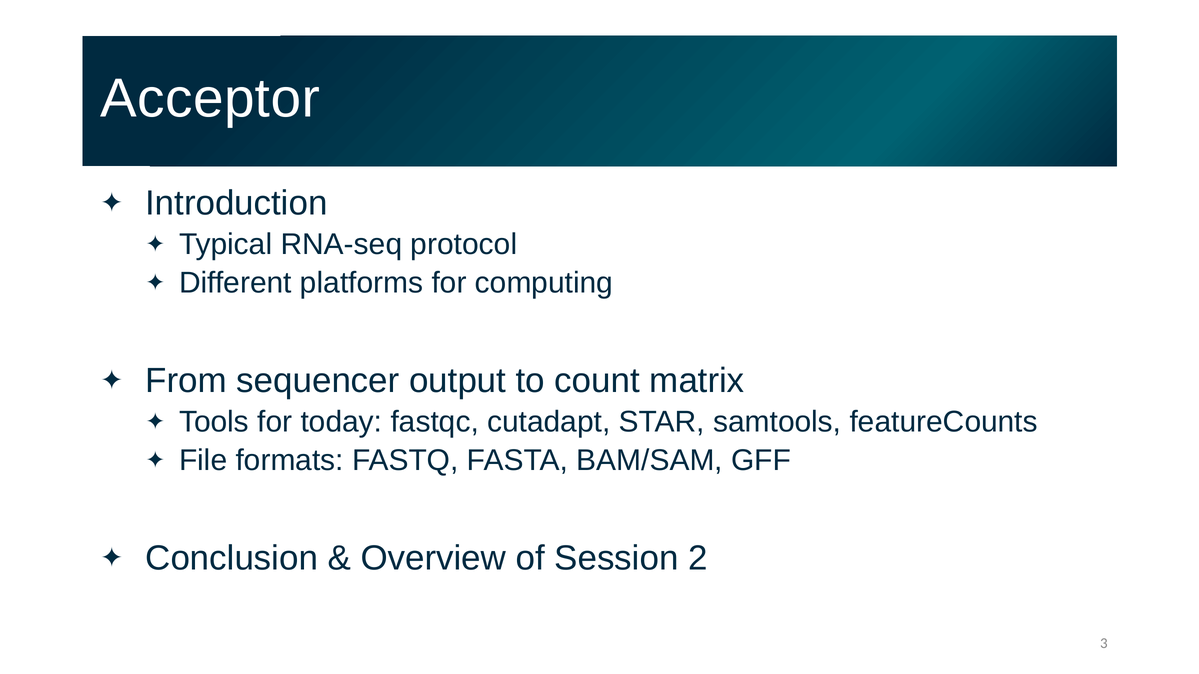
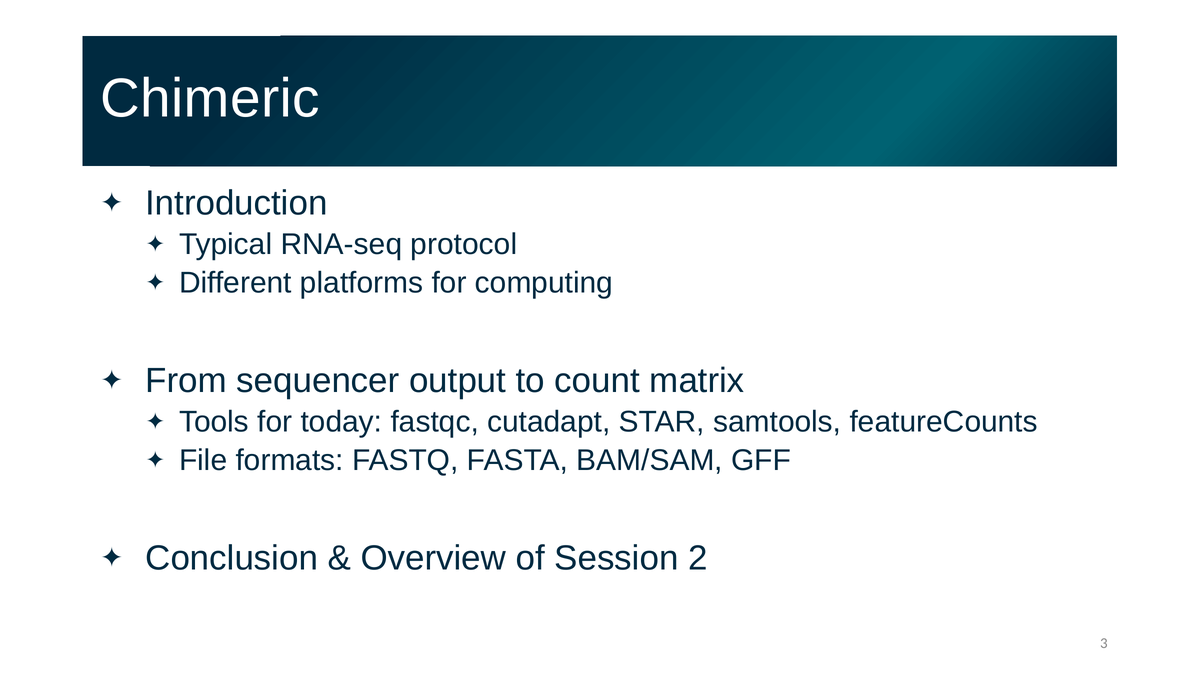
Acceptor: Acceptor -> Chimeric
